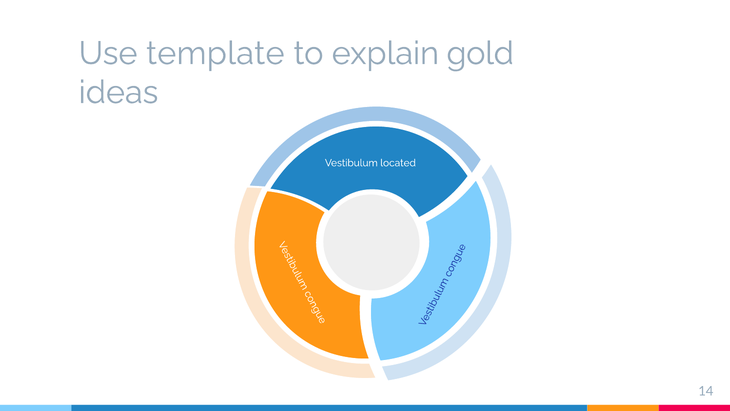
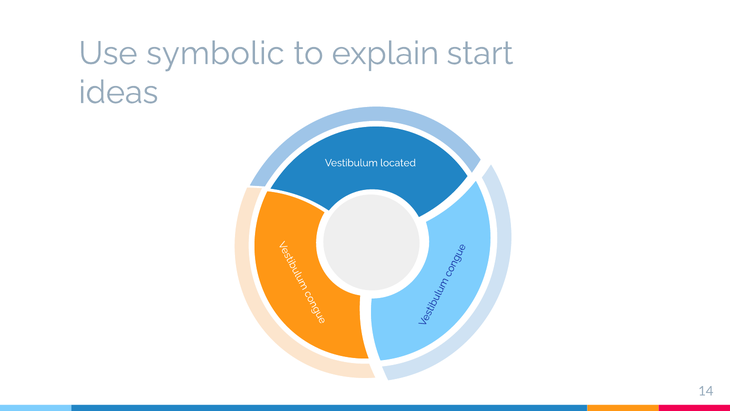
template: template -> symbolic
gold: gold -> start
